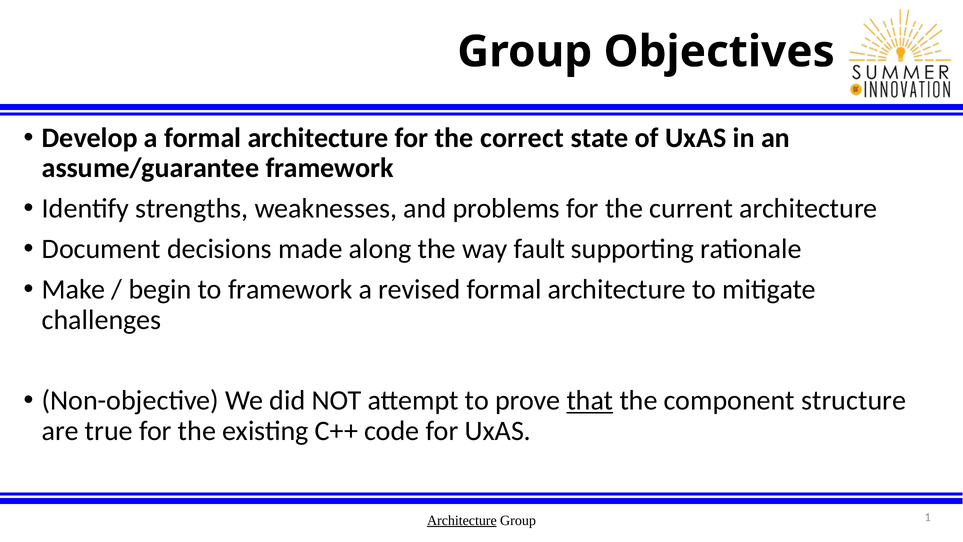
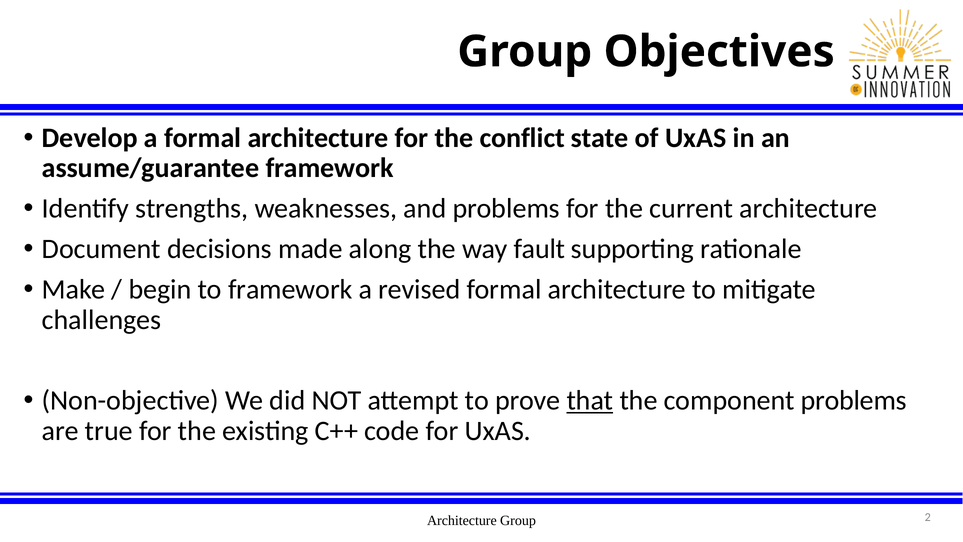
correct: correct -> conflict
component structure: structure -> problems
Architecture at (462, 520) underline: present -> none
1: 1 -> 2
